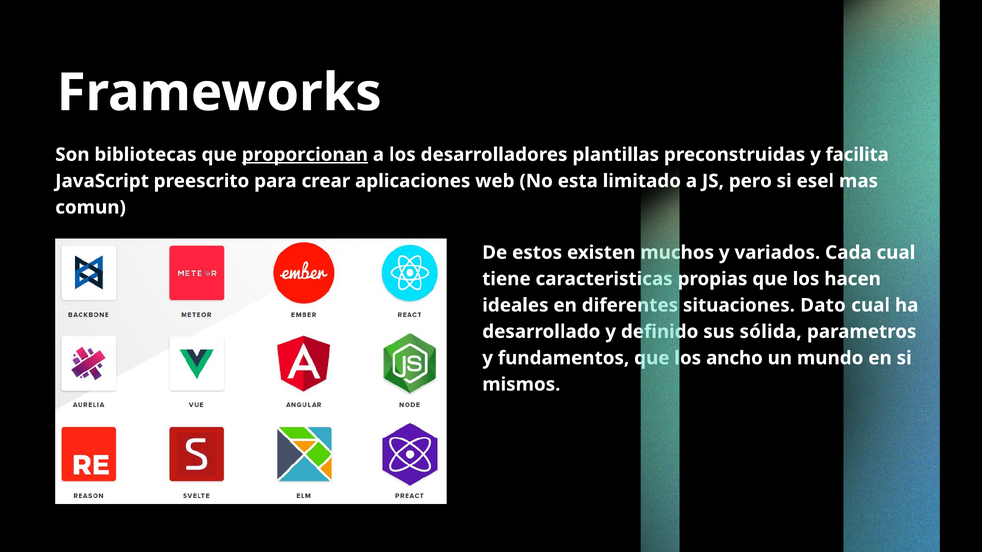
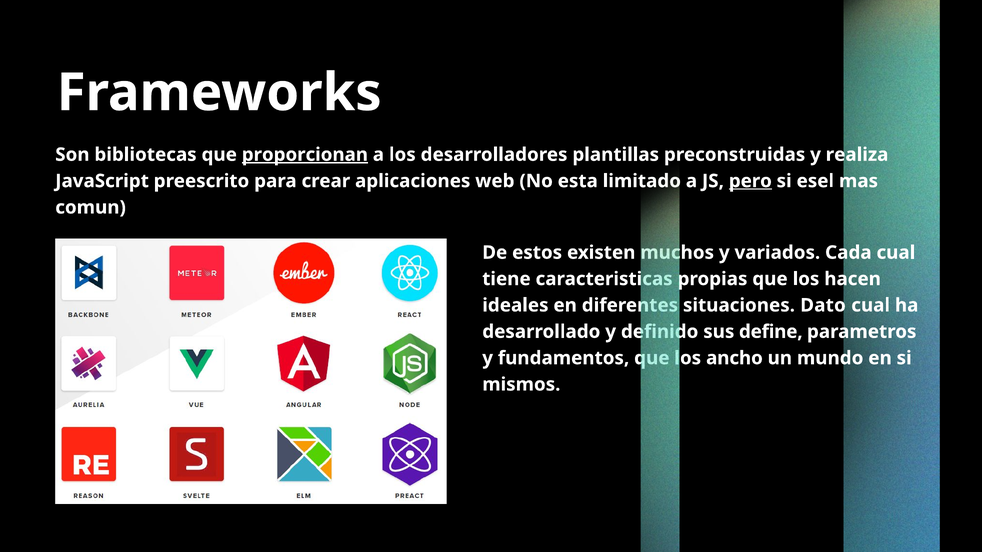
facilita: facilita -> realiza
pero underline: none -> present
sólida: sólida -> define
